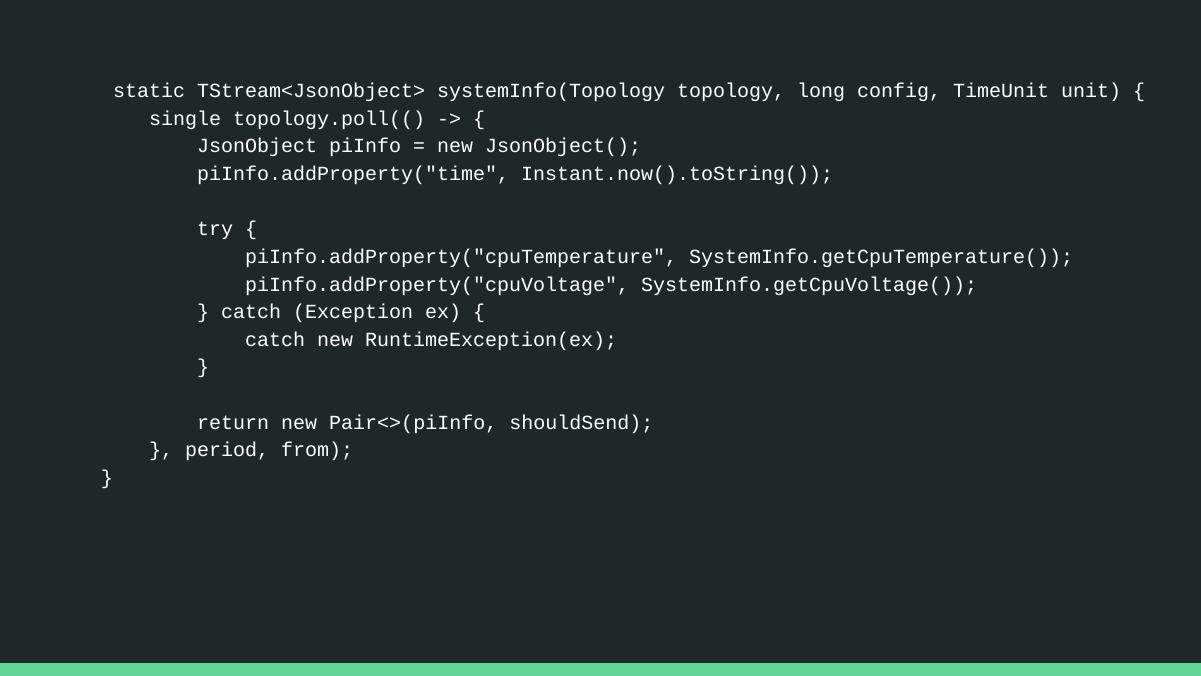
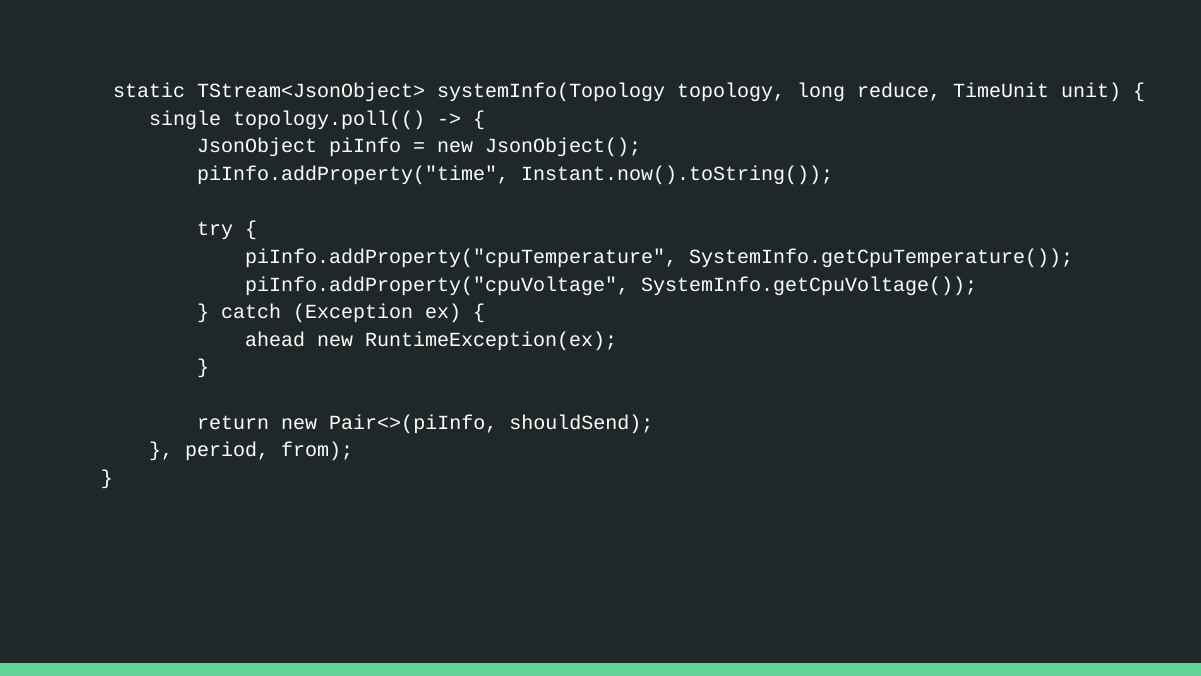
config: config -> reduce
catch at (275, 340): catch -> ahead
